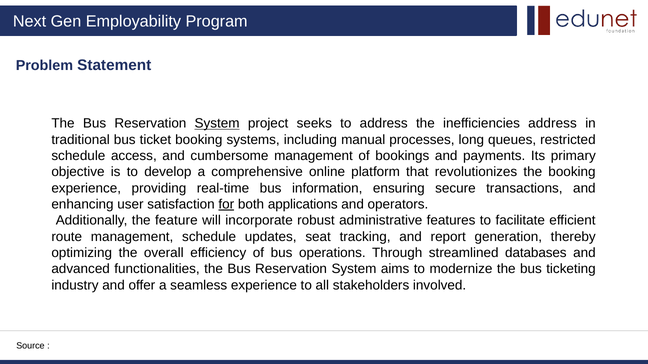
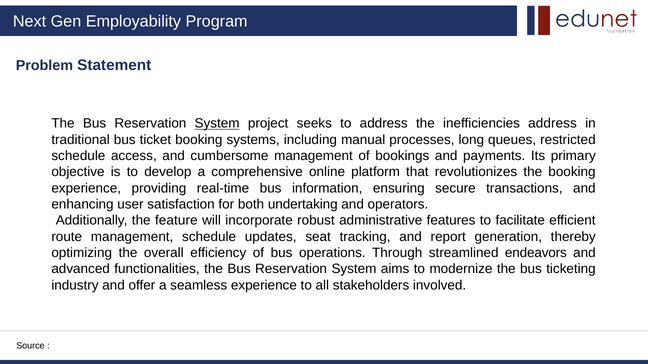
for underline: present -> none
applications: applications -> undertaking
databases: databases -> endeavors
